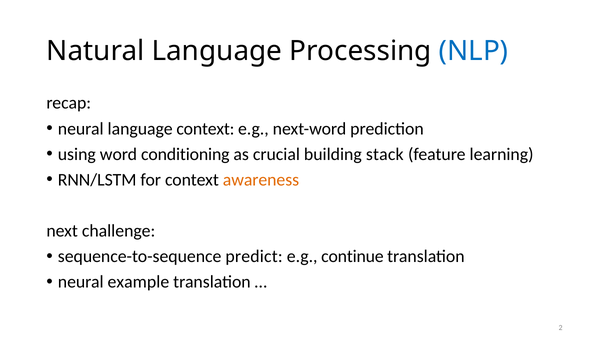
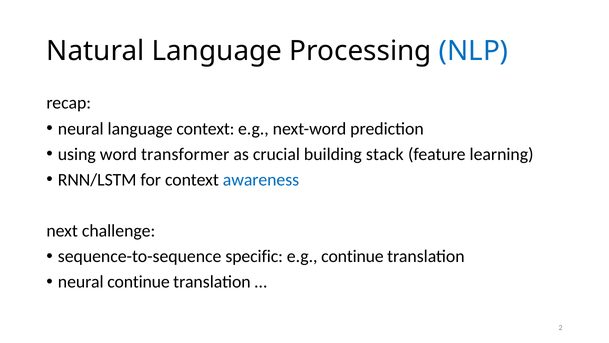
conditioning: conditioning -> transformer
awareness colour: orange -> blue
predict: predict -> specific
neural example: example -> continue
